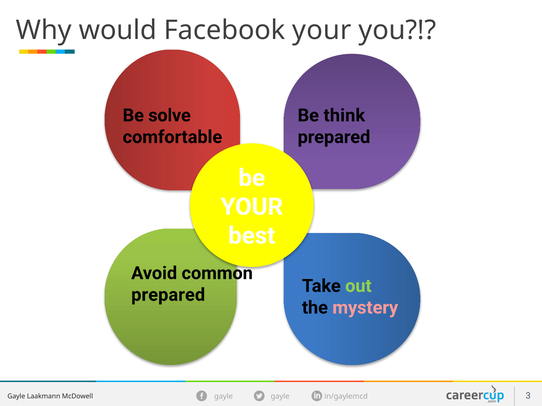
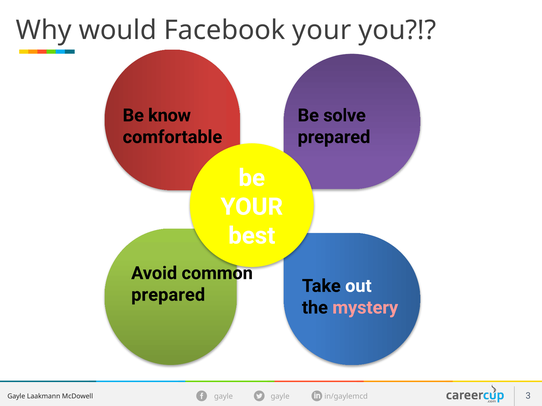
solve: solve -> know
think: think -> solve
out colour: light green -> white
